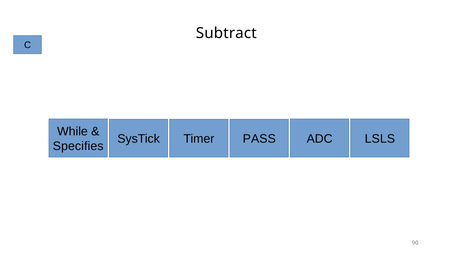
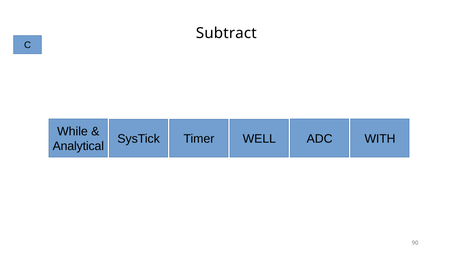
PASS: PASS -> WELL
LSLS: LSLS -> WITH
Specifies: Specifies -> Analytical
